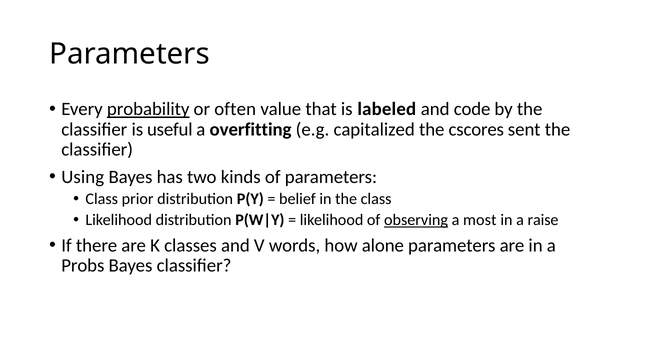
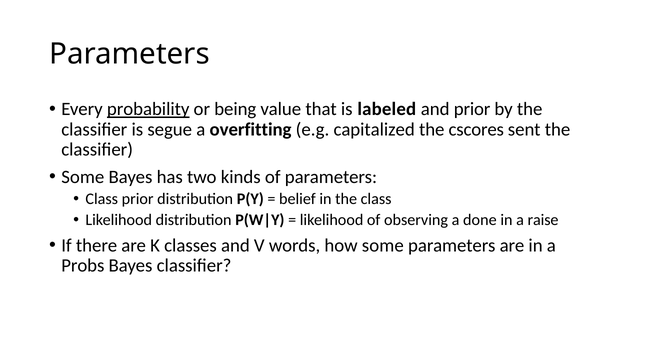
often: often -> being
and code: code -> prior
useful: useful -> segue
Using at (83, 177): Using -> Some
observing underline: present -> none
most: most -> done
how alone: alone -> some
